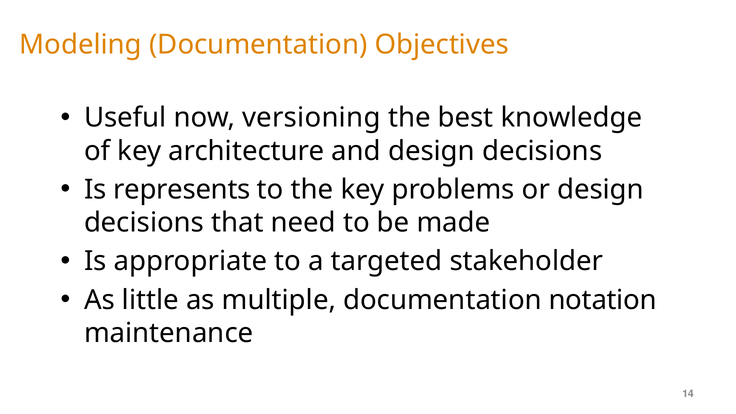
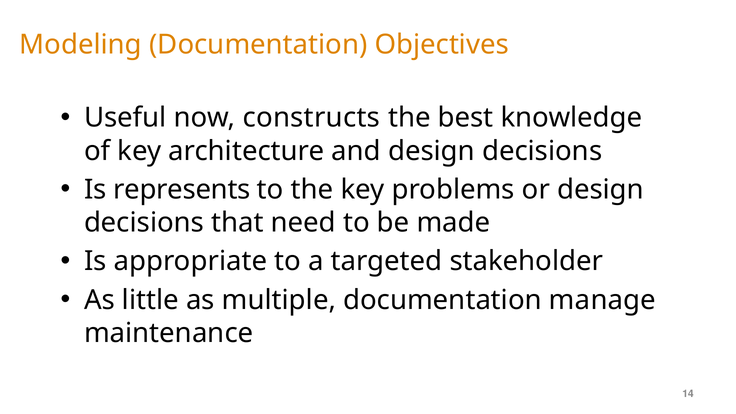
versioning: versioning -> constructs
notation: notation -> manage
